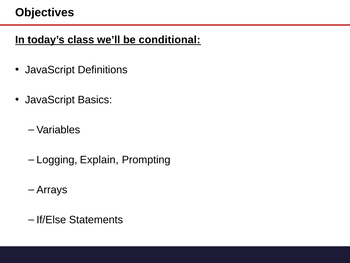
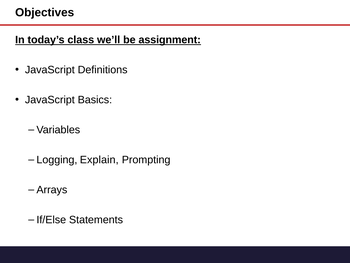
conditional: conditional -> assignment
